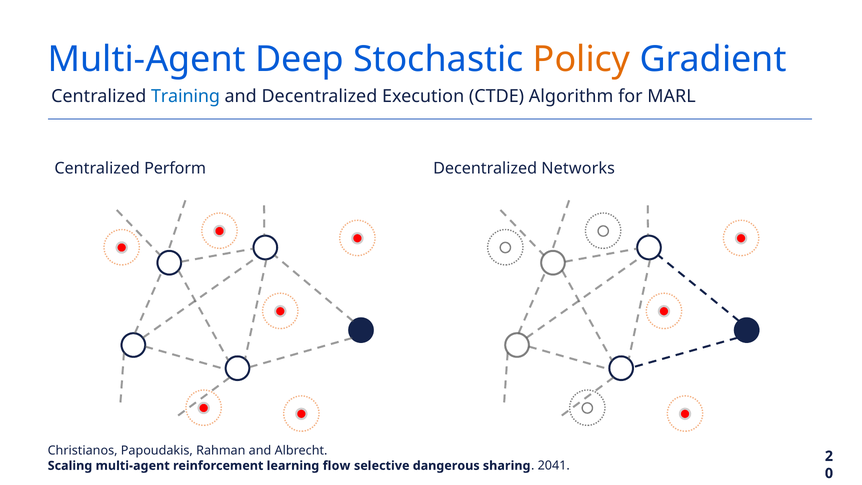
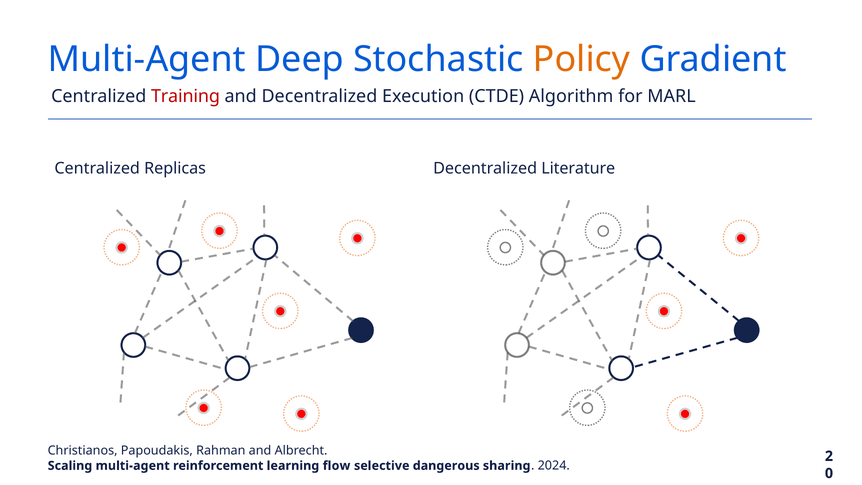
Training colour: blue -> red
Perform: Perform -> Replicas
Networks: Networks -> Literature
2041: 2041 -> 2024
